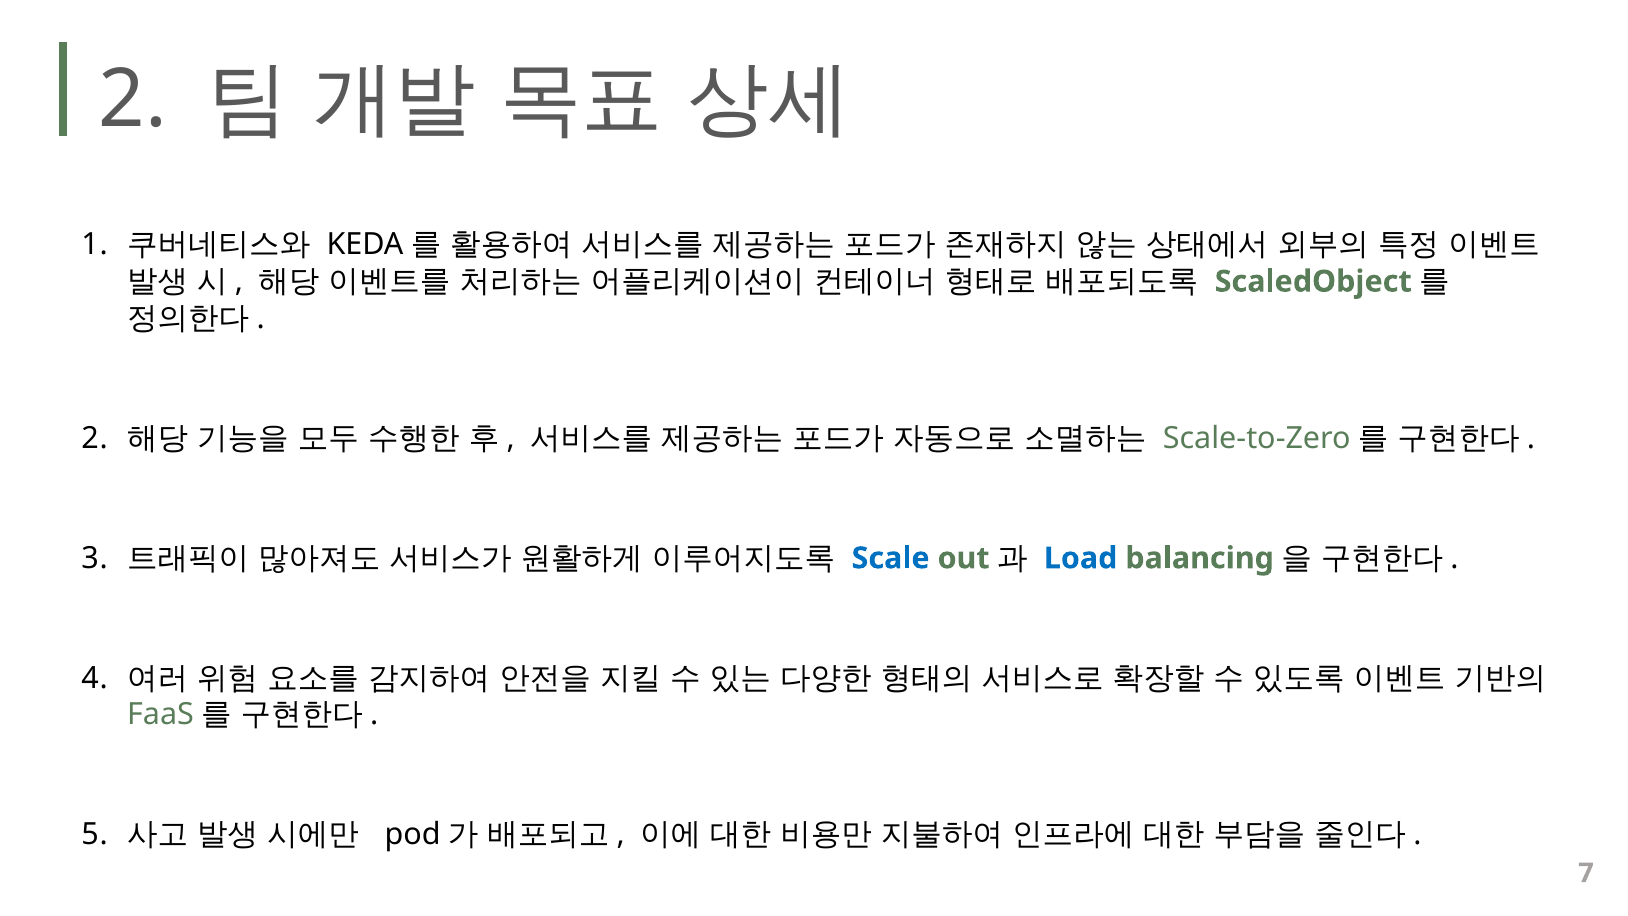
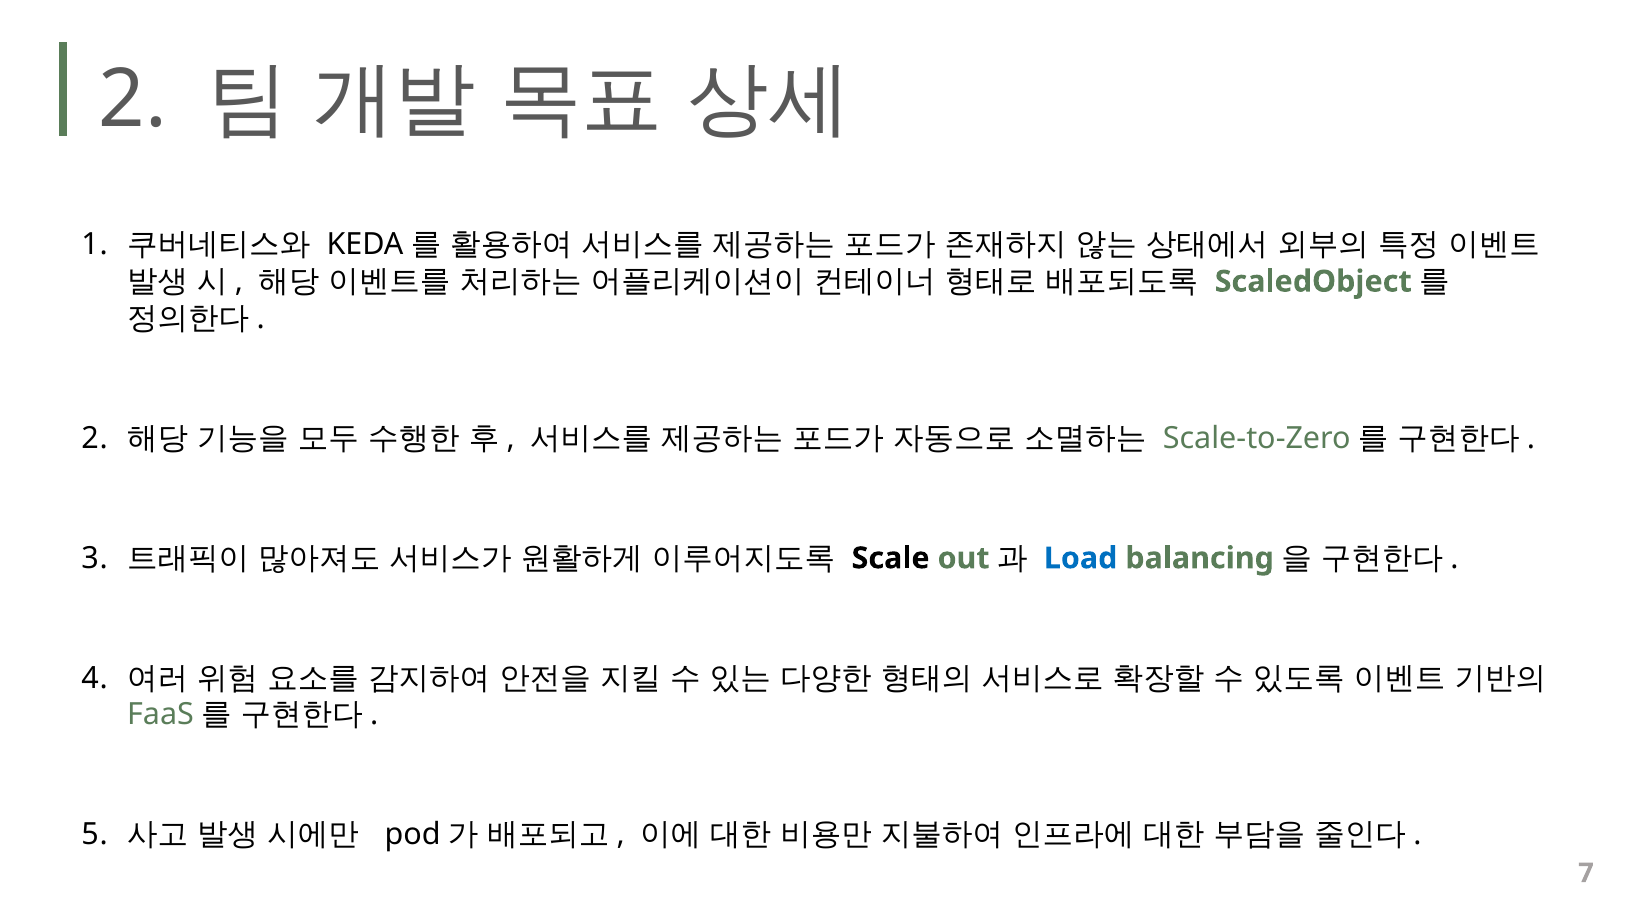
Scale colour: blue -> black
